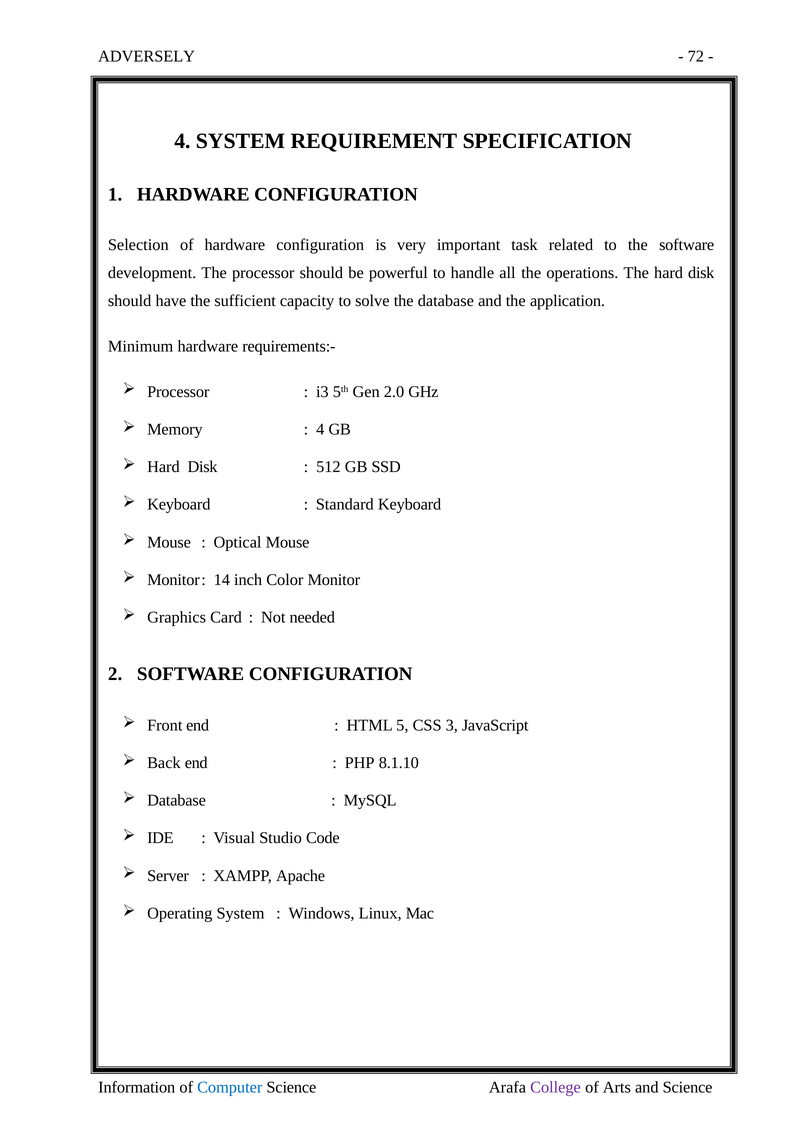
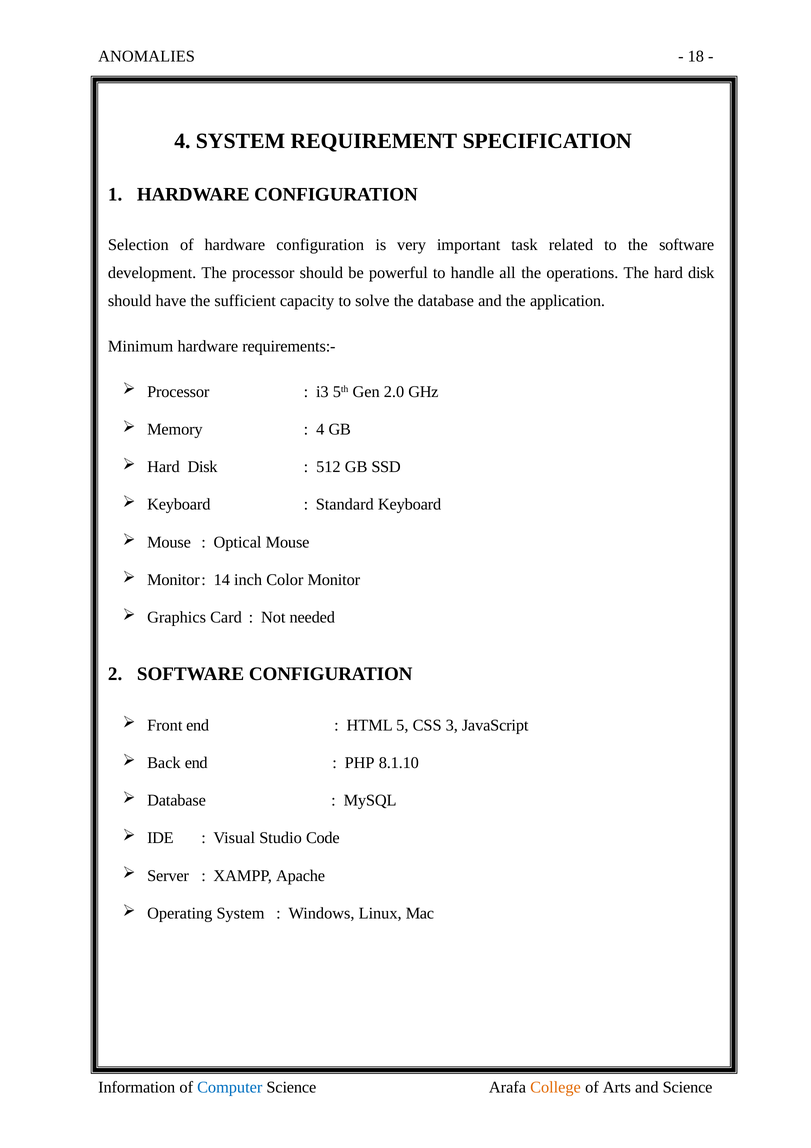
ADVERSELY: ADVERSELY -> ANOMALIES
72: 72 -> 18
College colour: purple -> orange
